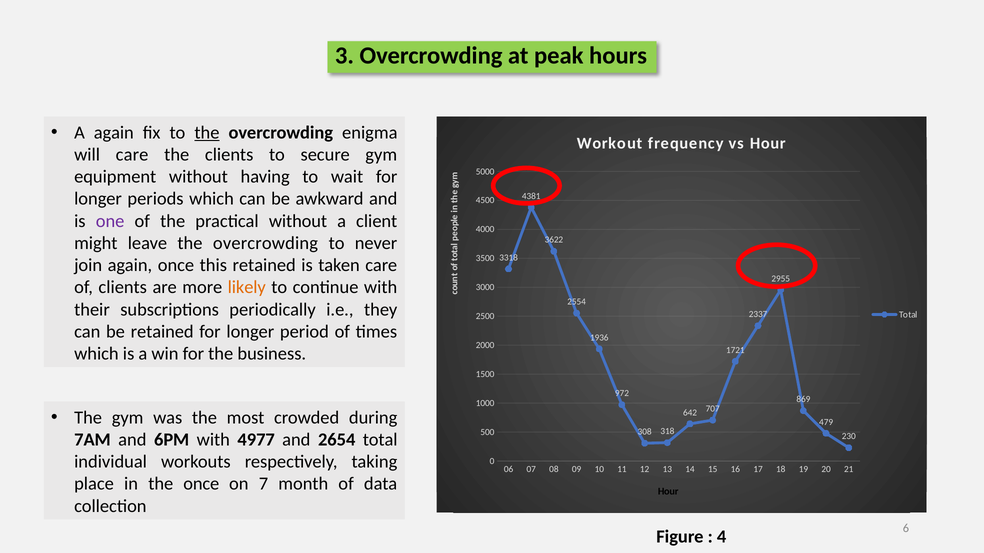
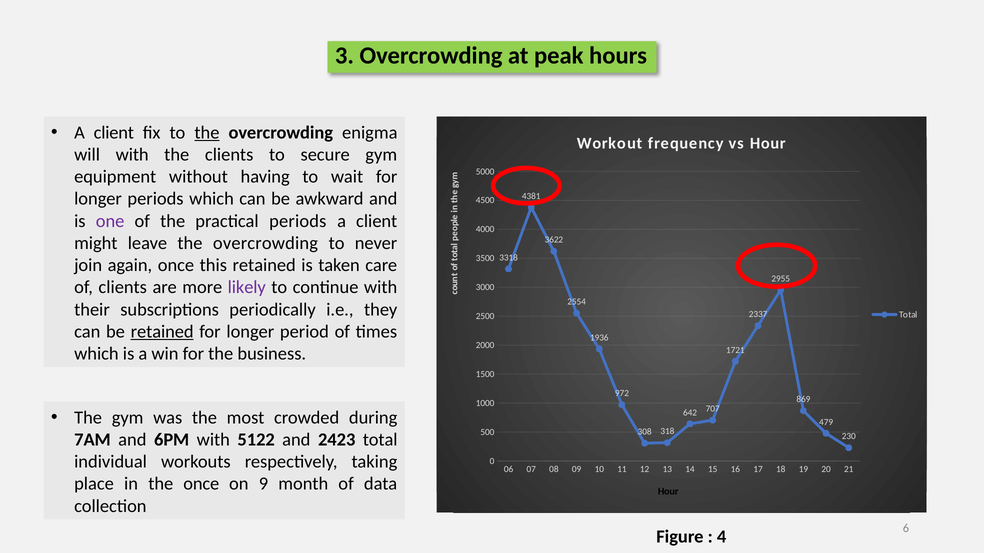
again at (114, 133): again -> client
will care: care -> with
practical without: without -> periods
likely colour: orange -> purple
retained at (162, 332) underline: none -> present
4977: 4977 -> 5122
2654: 2654 -> 2423
7: 7 -> 9
